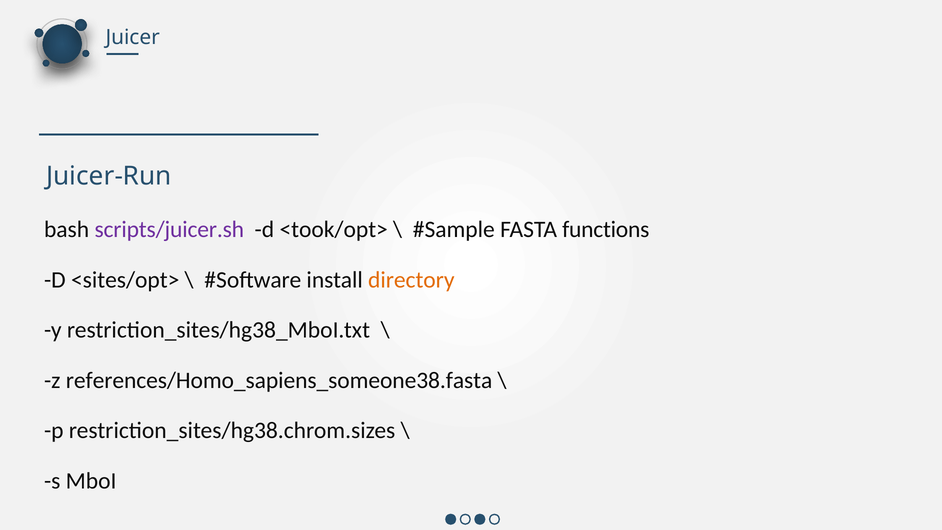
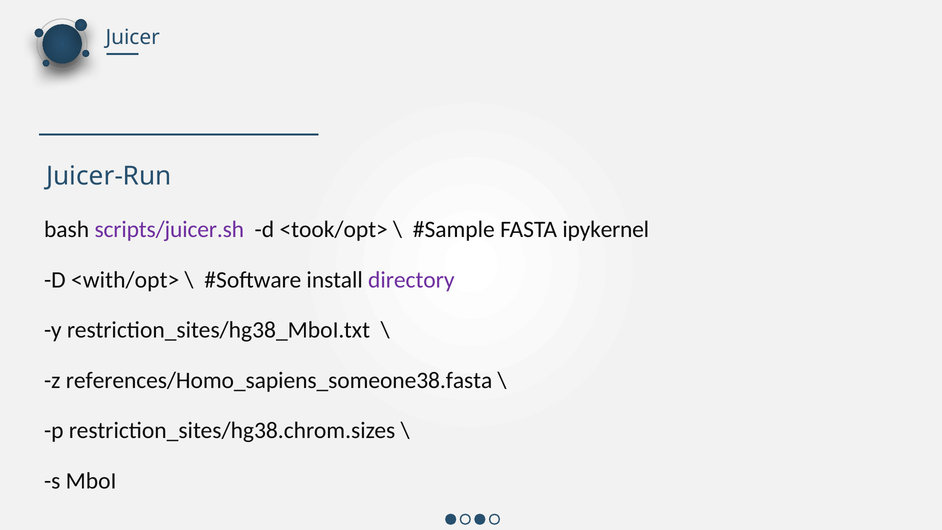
functions: functions -> ipykernel
<sites/opt>: <sites/opt> -> <with/opt>
directory colour: orange -> purple
